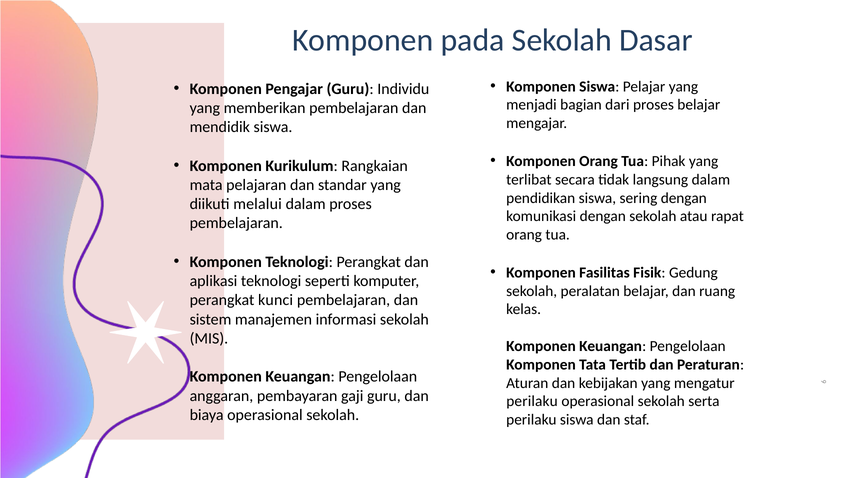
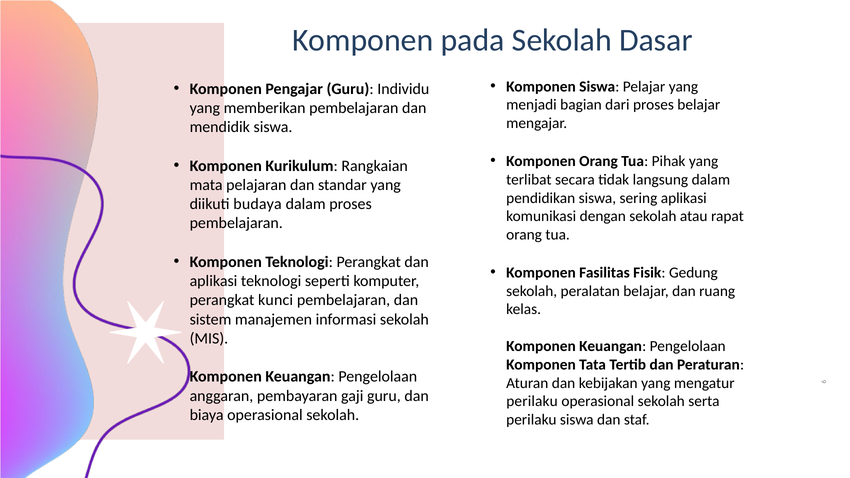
sering dengan: dengan -> aplikasi
melalui: melalui -> budaya
